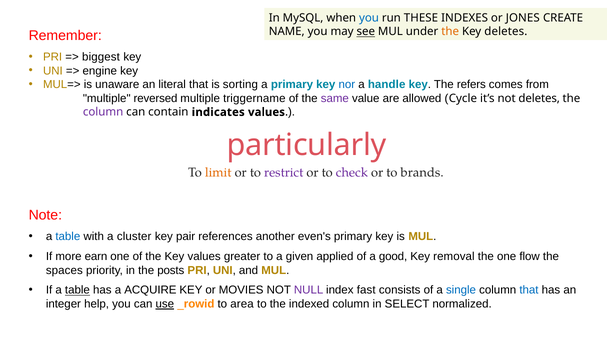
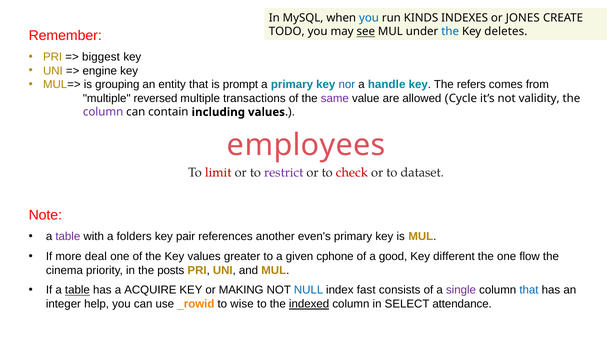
THESE: THESE -> KINDS
NAME: NAME -> TODO
the at (450, 32) colour: orange -> blue
unaware: unaware -> grouping
literal: literal -> entity
sorting: sorting -> prompt
triggername: triggername -> transactions
not deletes: deletes -> validity
indicates: indicates -> including
particularly: particularly -> employees
limit colour: orange -> red
check colour: purple -> red
brands: brands -> dataset
table at (68, 236) colour: blue -> purple
cluster: cluster -> folders
earn: earn -> deal
applied: applied -> cphone
removal: removal -> different
spaces: spaces -> cinema
MOVIES: MOVIES -> MAKING
NULL colour: purple -> blue
single colour: blue -> purple
use underline: present -> none
area: area -> wise
indexed underline: none -> present
normalized: normalized -> attendance
